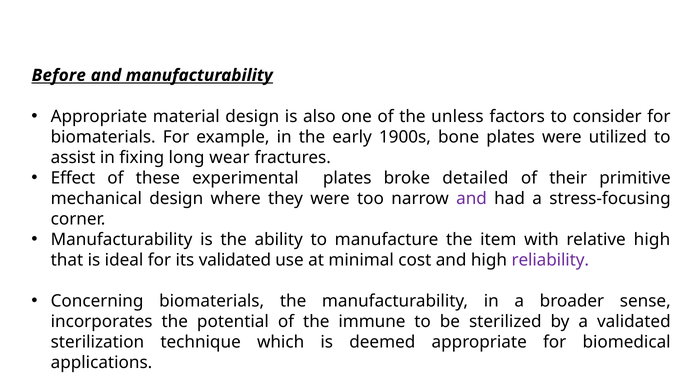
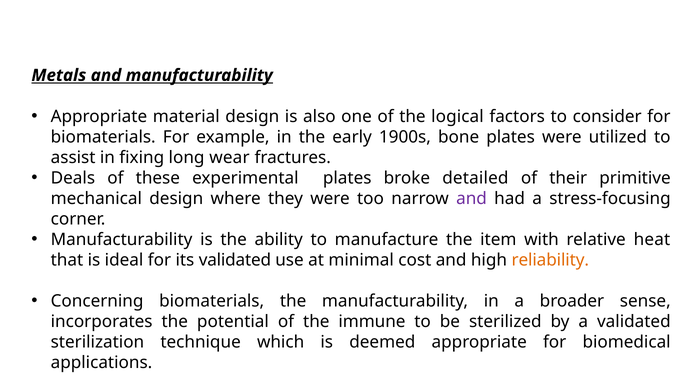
Before: Before -> Metals
unless: unless -> logical
Effect: Effect -> Deals
relative high: high -> heat
reliability colour: purple -> orange
